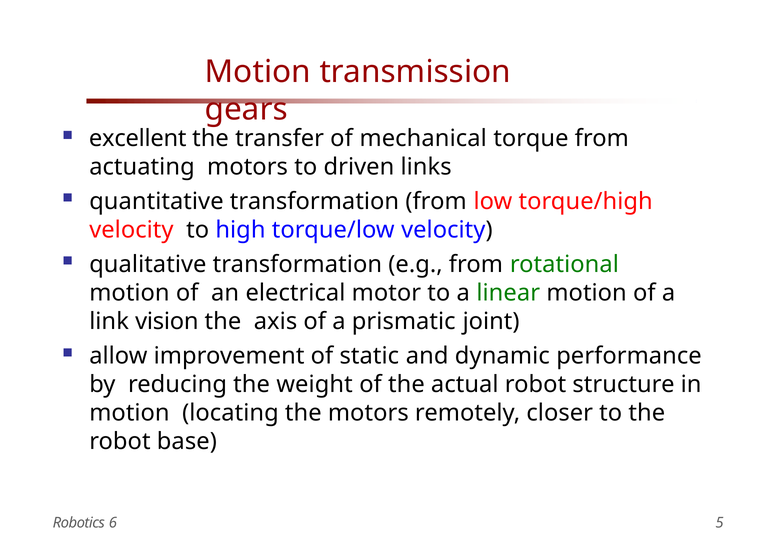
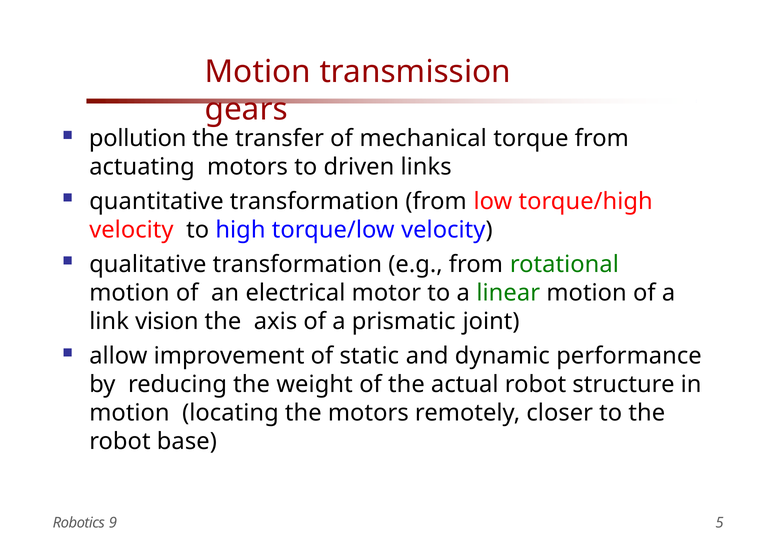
excellent: excellent -> pollution
6: 6 -> 9
